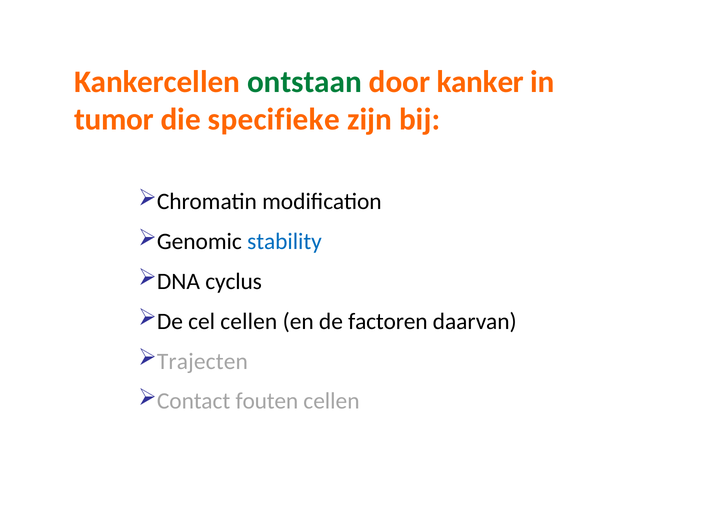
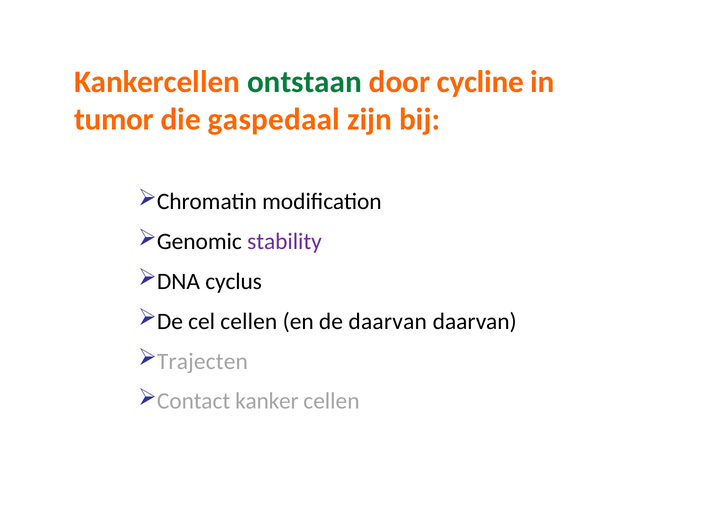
kanker: kanker -> cycline
specifieke: specifieke -> gaspedaal
stability colour: blue -> purple
de factoren: factoren -> daarvan
fouten: fouten -> kanker
